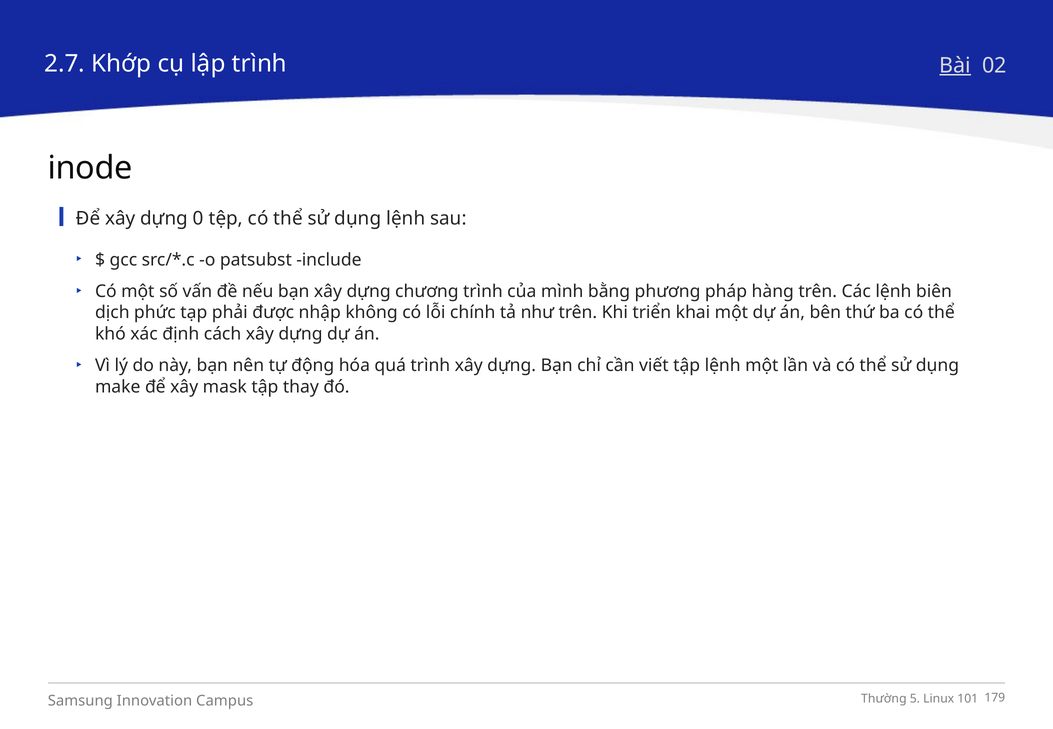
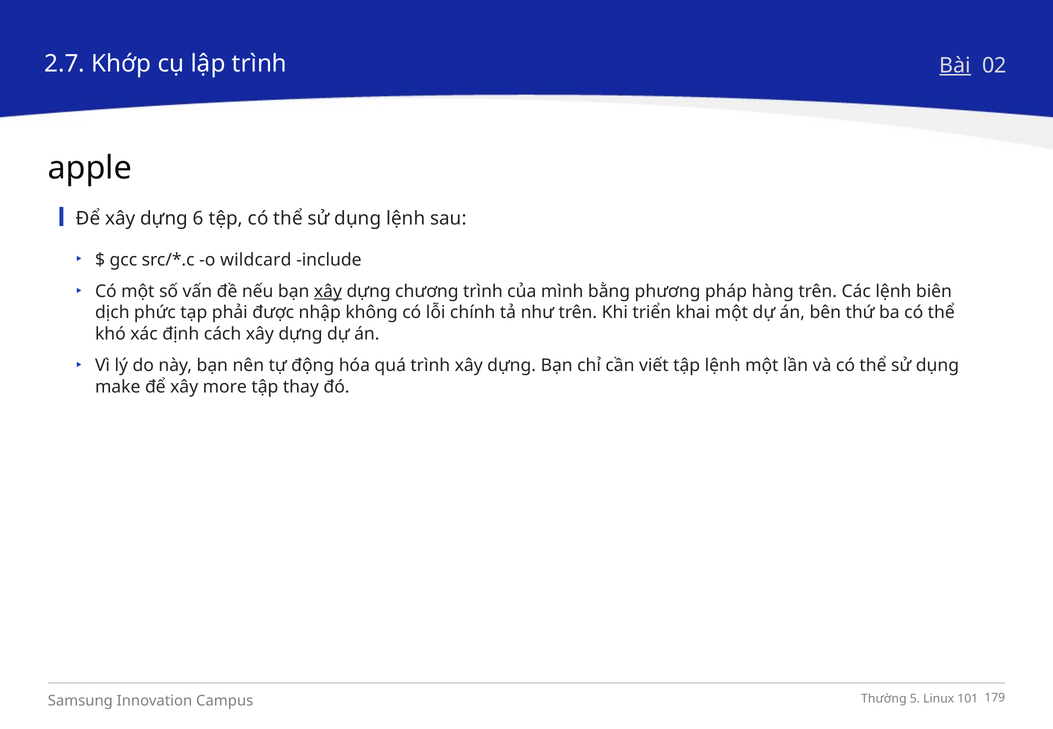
inode: inode -> apple
0: 0 -> 6
patsubst: patsubst -> wildcard
xây at (328, 292) underline: none -> present
mask: mask -> more
